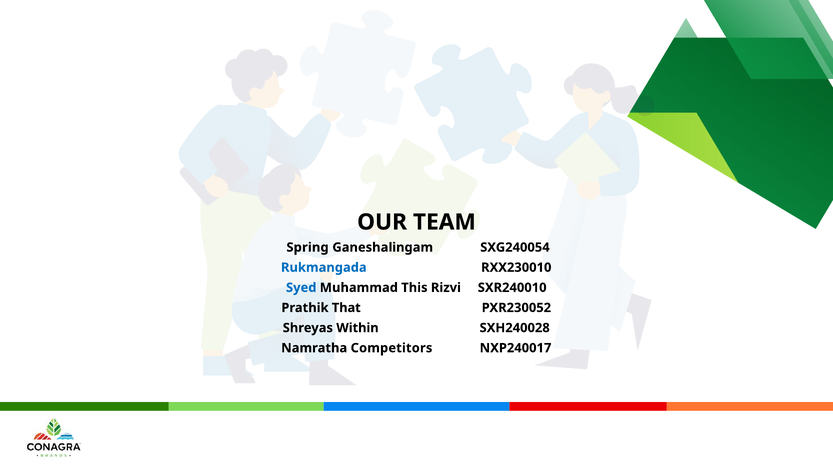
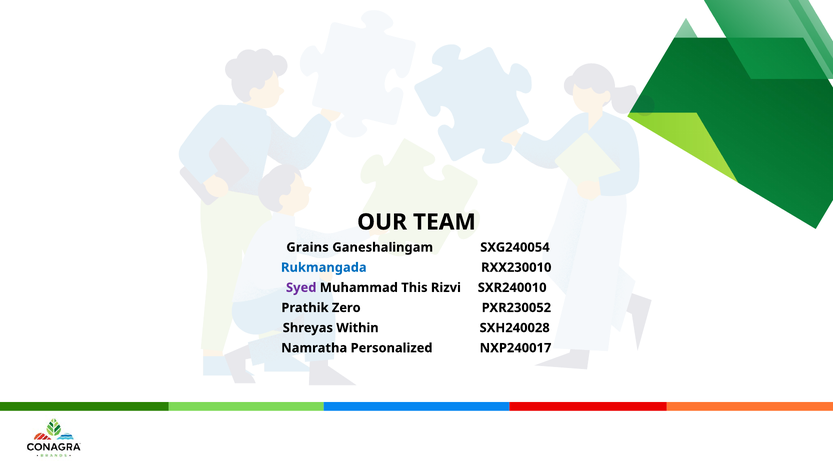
Spring: Spring -> Grains
Syed colour: blue -> purple
That: That -> Zero
Competitors: Competitors -> Personalized
